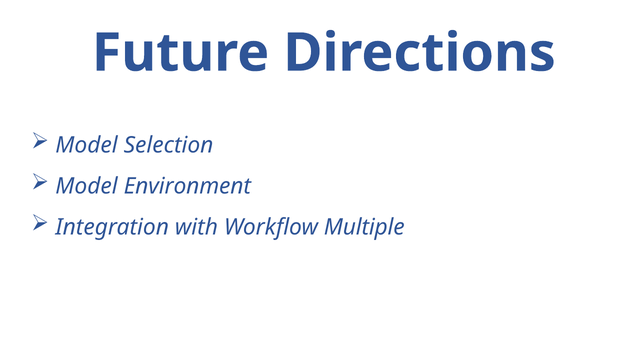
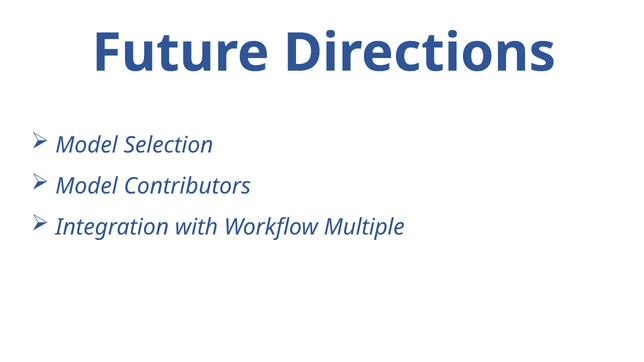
Environment: Environment -> Contributors
